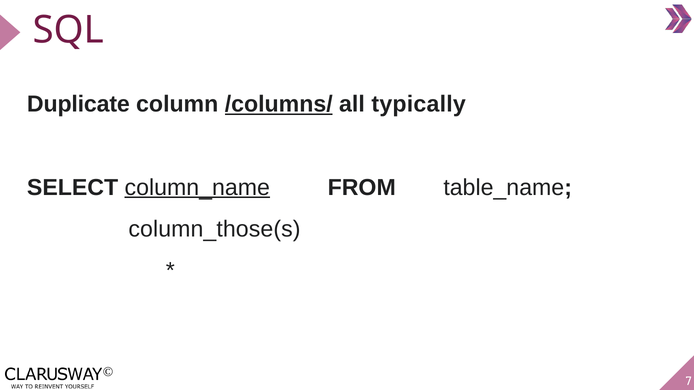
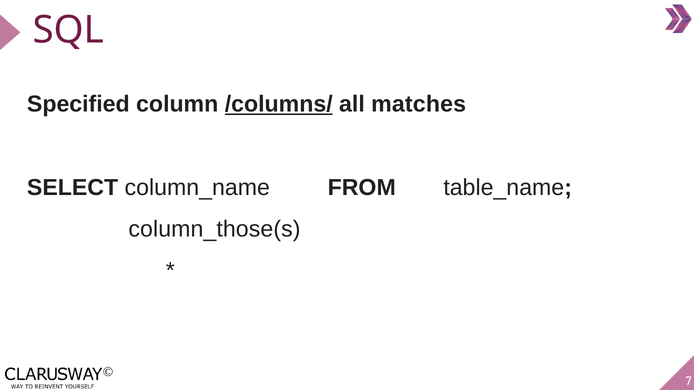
Duplicate: Duplicate -> Specified
typically: typically -> matches
column_name underline: present -> none
